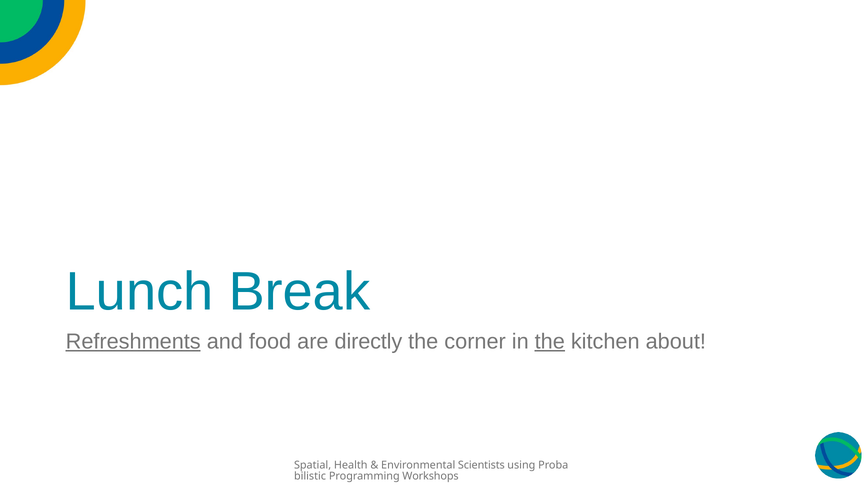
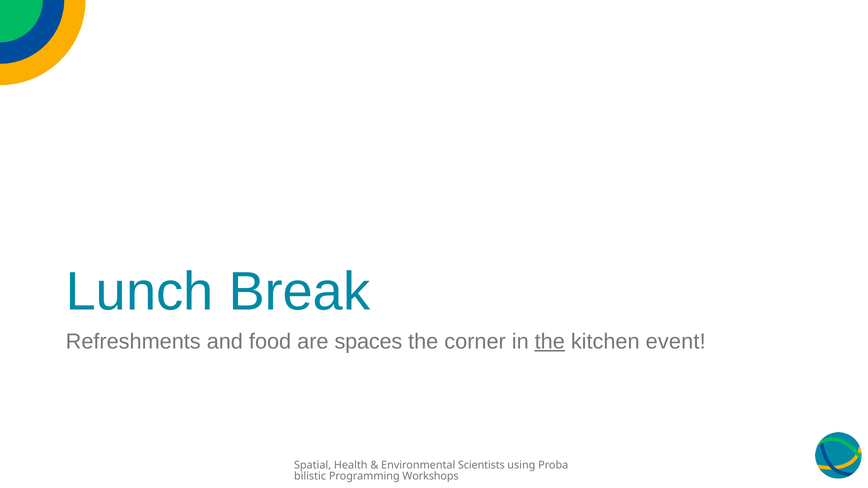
Refreshments underline: present -> none
directly: directly -> spaces
about: about -> event
